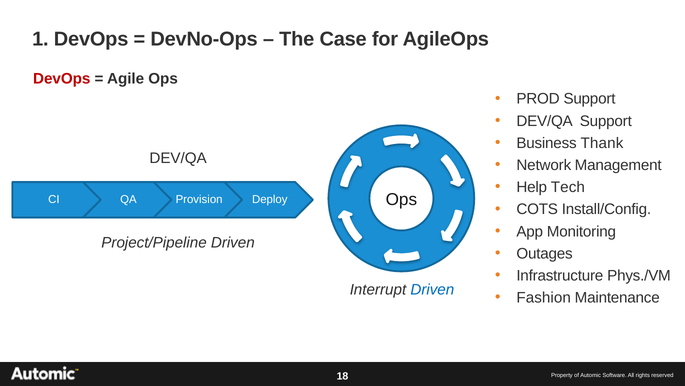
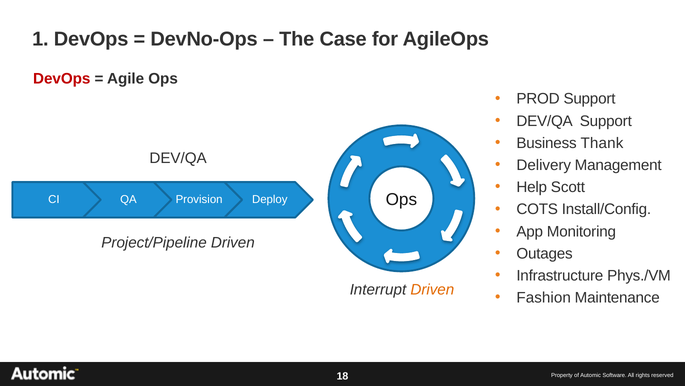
Network: Network -> Delivery
Tech: Tech -> Scott
Driven at (432, 289) colour: blue -> orange
